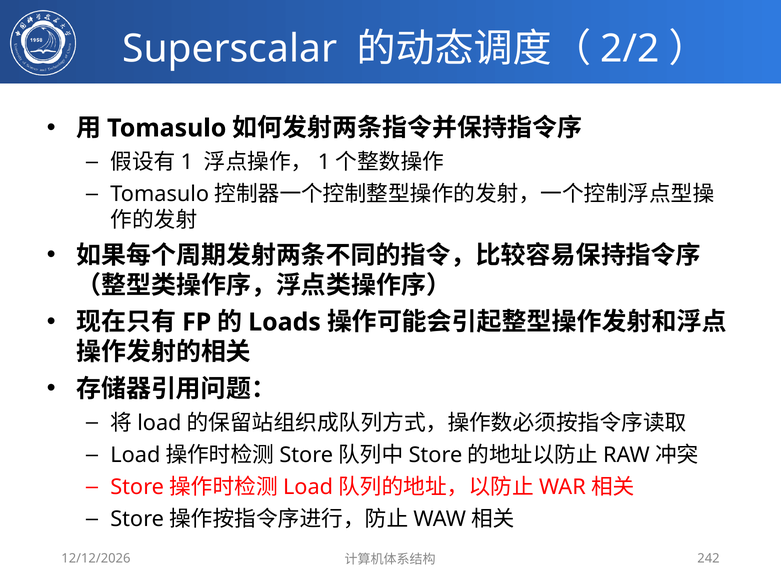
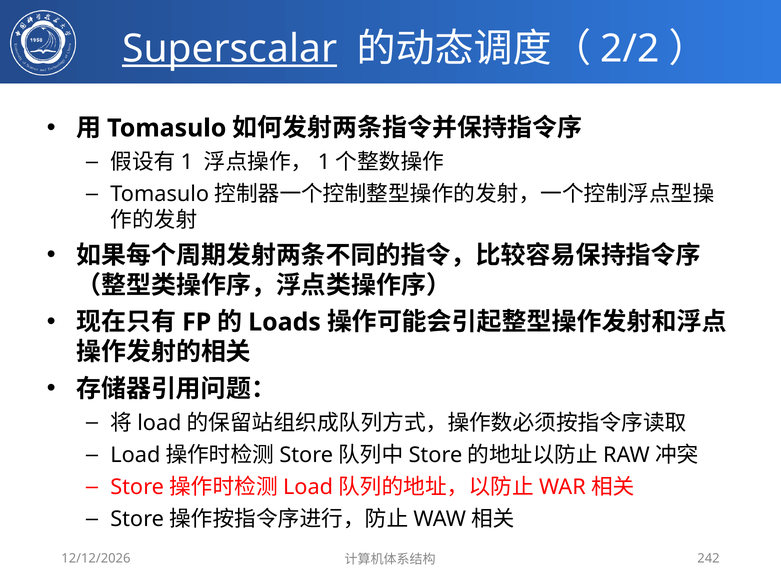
Superscalar underline: none -> present
